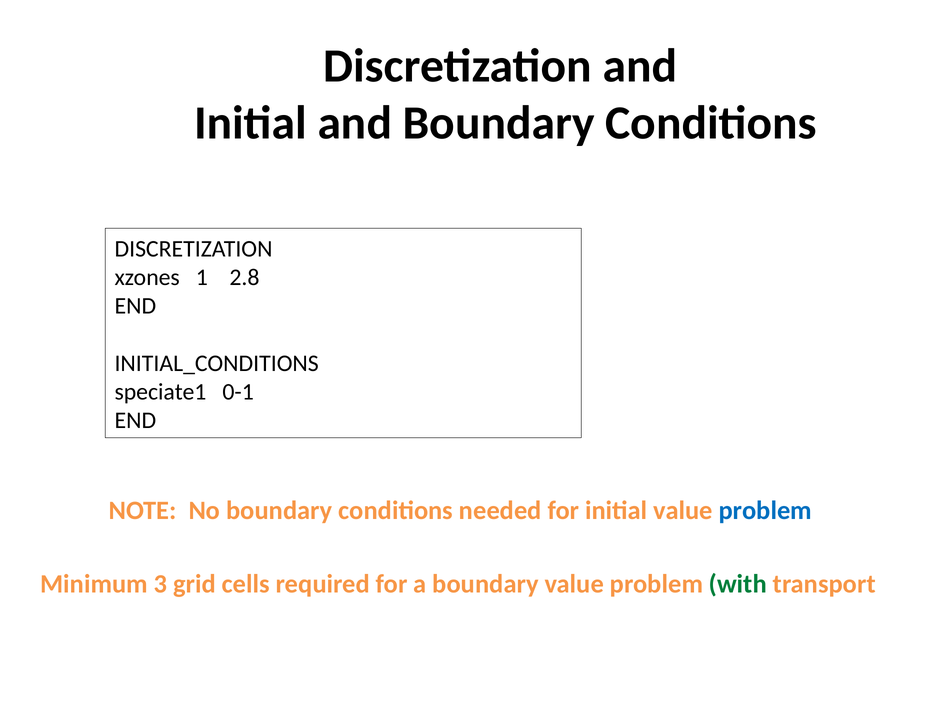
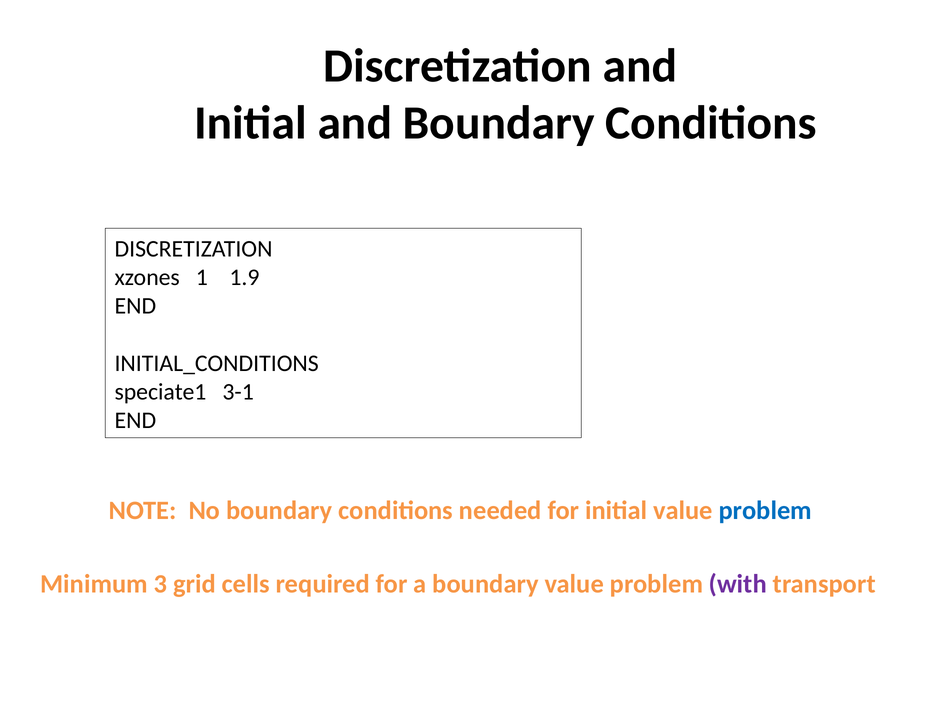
2.8: 2.8 -> 1.9
0-1: 0-1 -> 3-1
with colour: green -> purple
